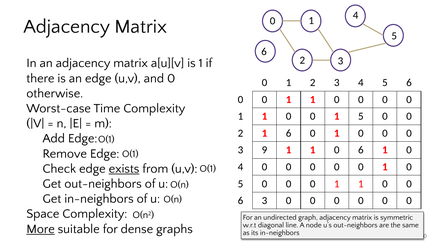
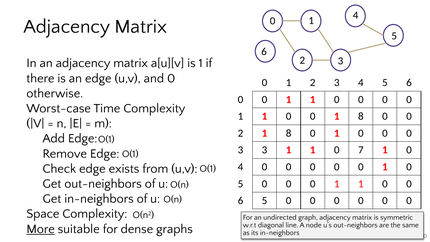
0 1 5: 5 -> 8
2 1 6: 6 -> 8
3 9: 9 -> 3
1 0 6: 6 -> 7
exists underline: present -> none
6 3: 3 -> 5
